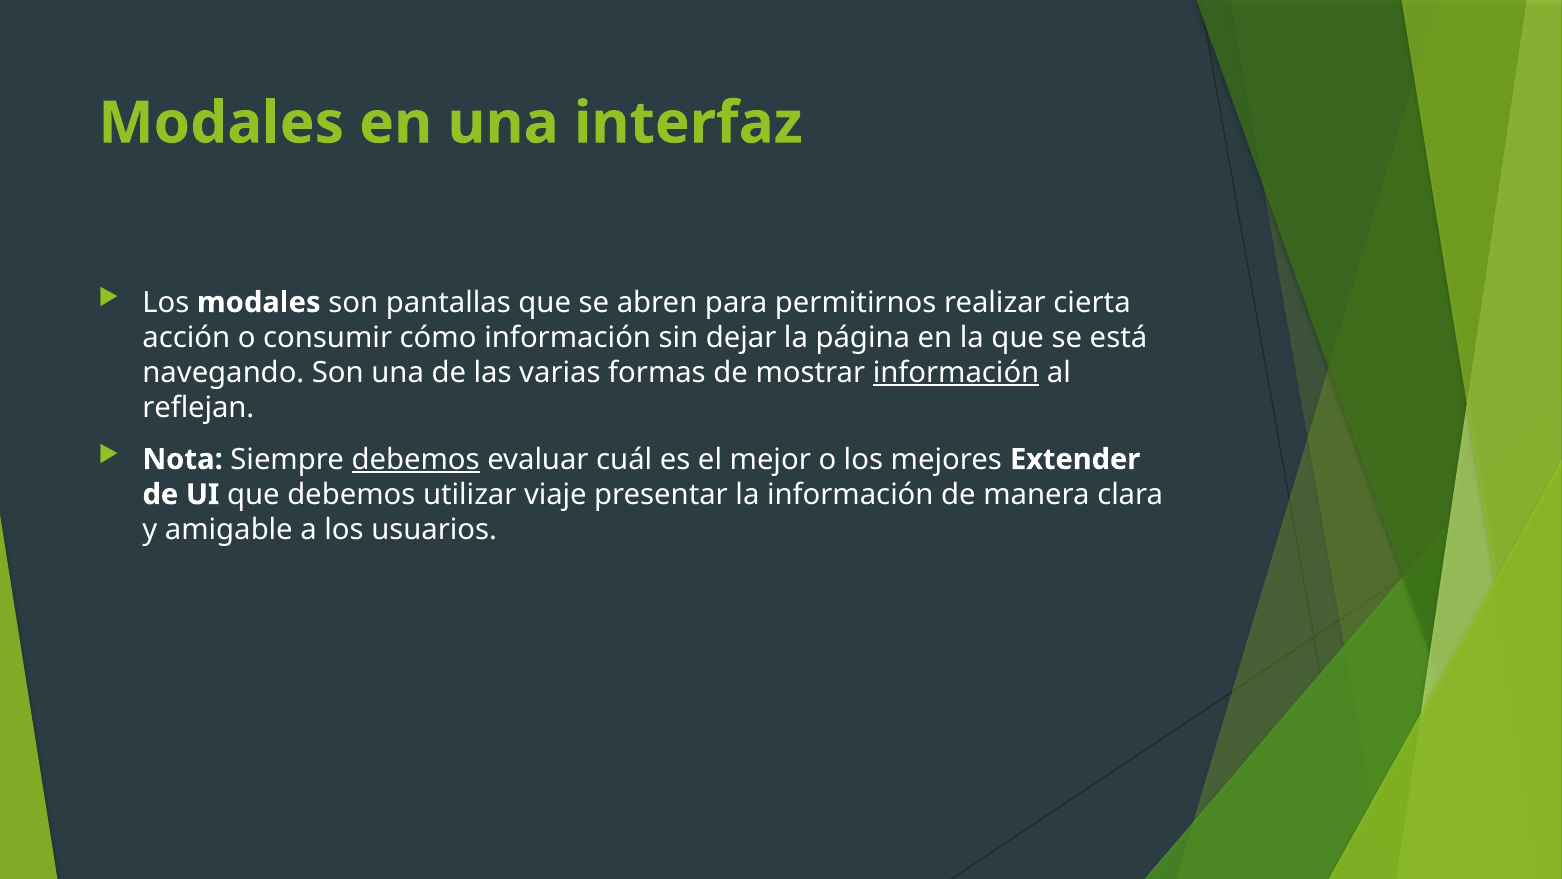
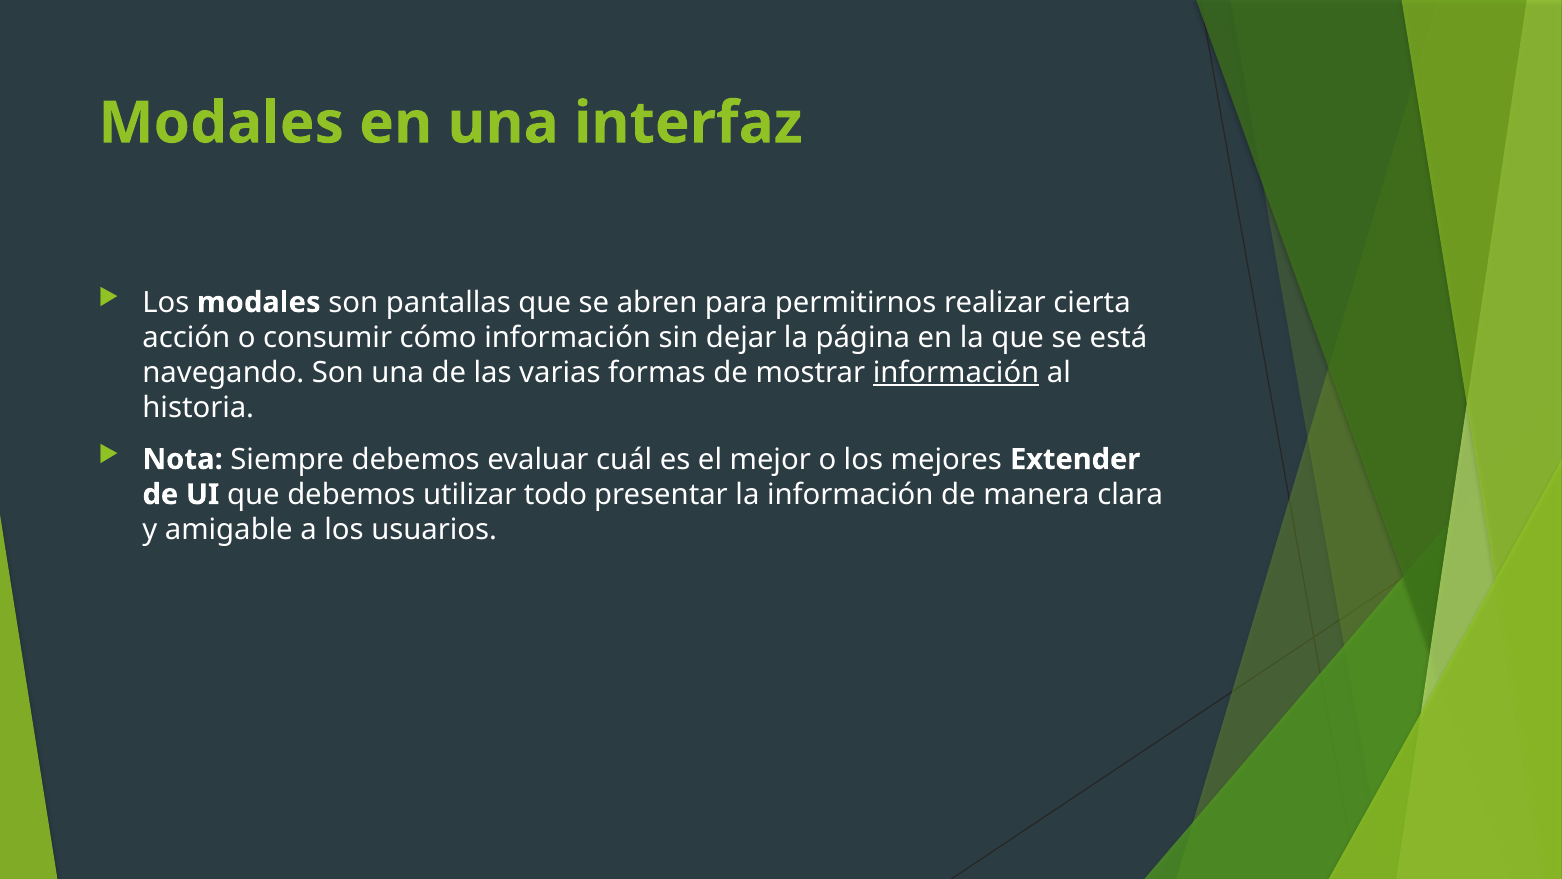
reflejan: reflejan -> historia
debemos at (416, 459) underline: present -> none
viaje: viaje -> todo
